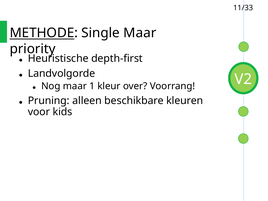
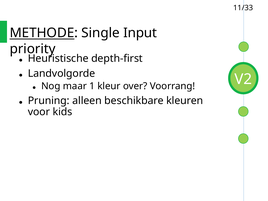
Single Maar: Maar -> Input
